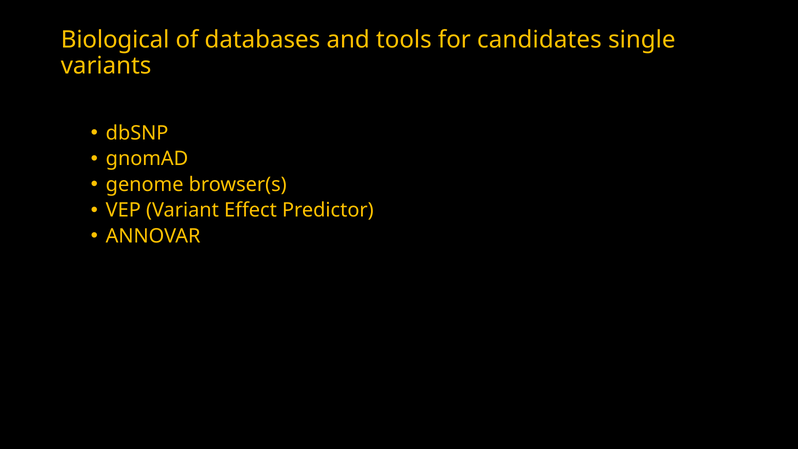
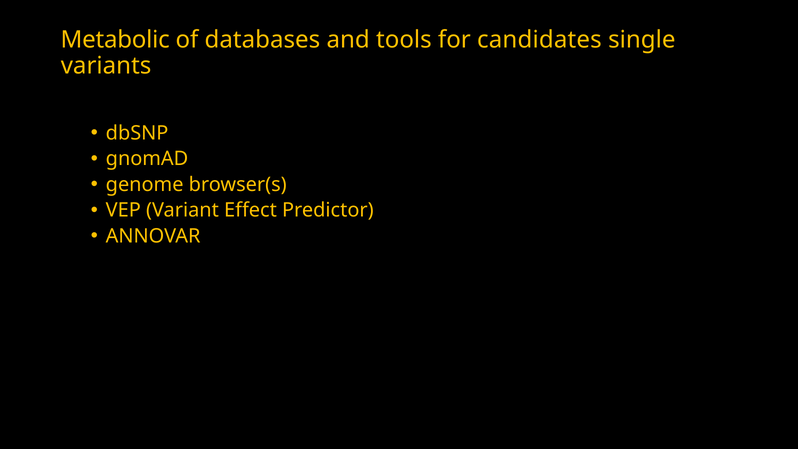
Biological: Biological -> Metabolic
